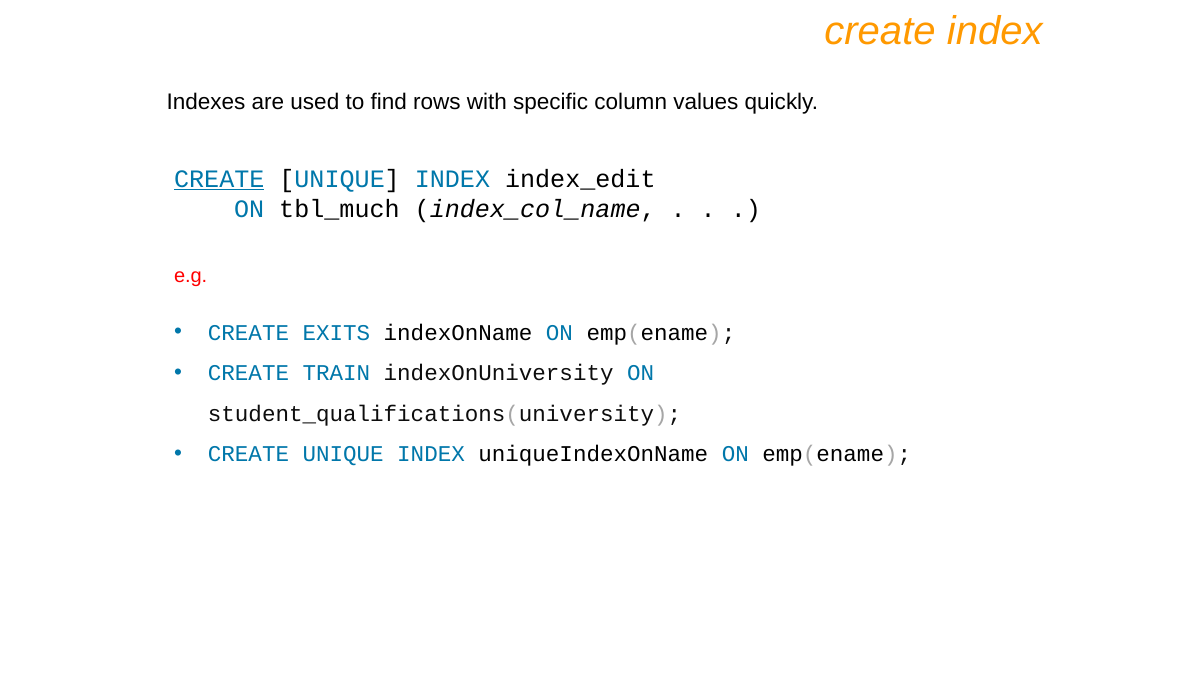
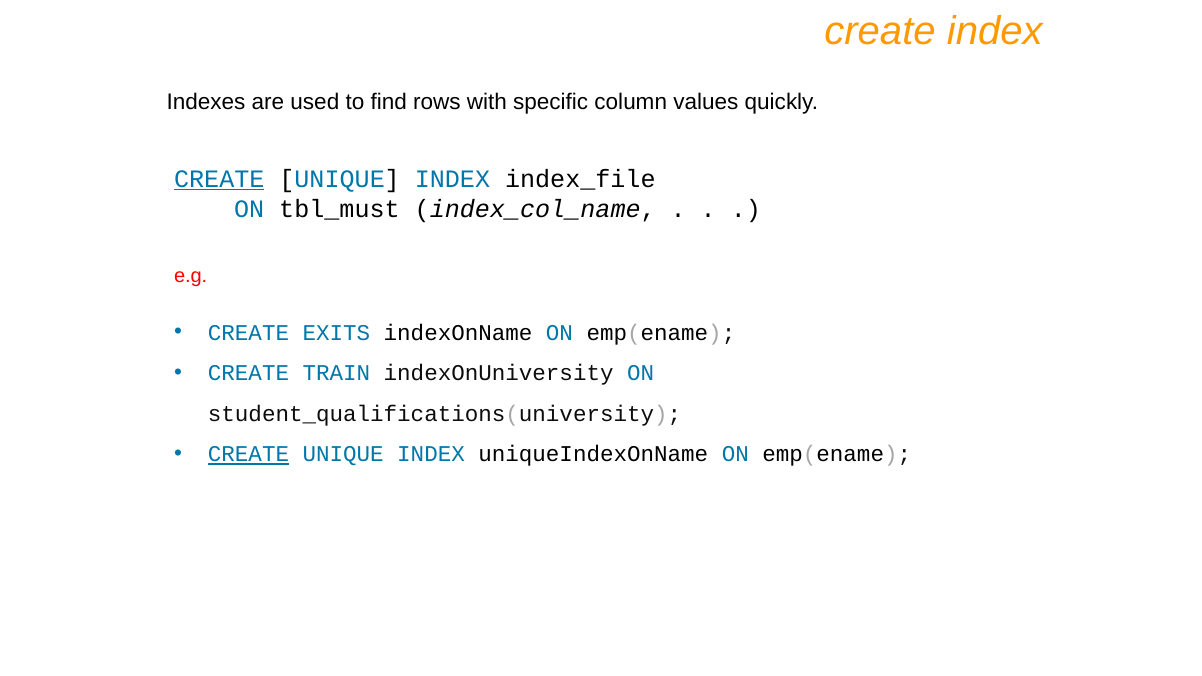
index_edit: index_edit -> index_file
tbl_much: tbl_much -> tbl_must
CREATE at (248, 455) underline: none -> present
